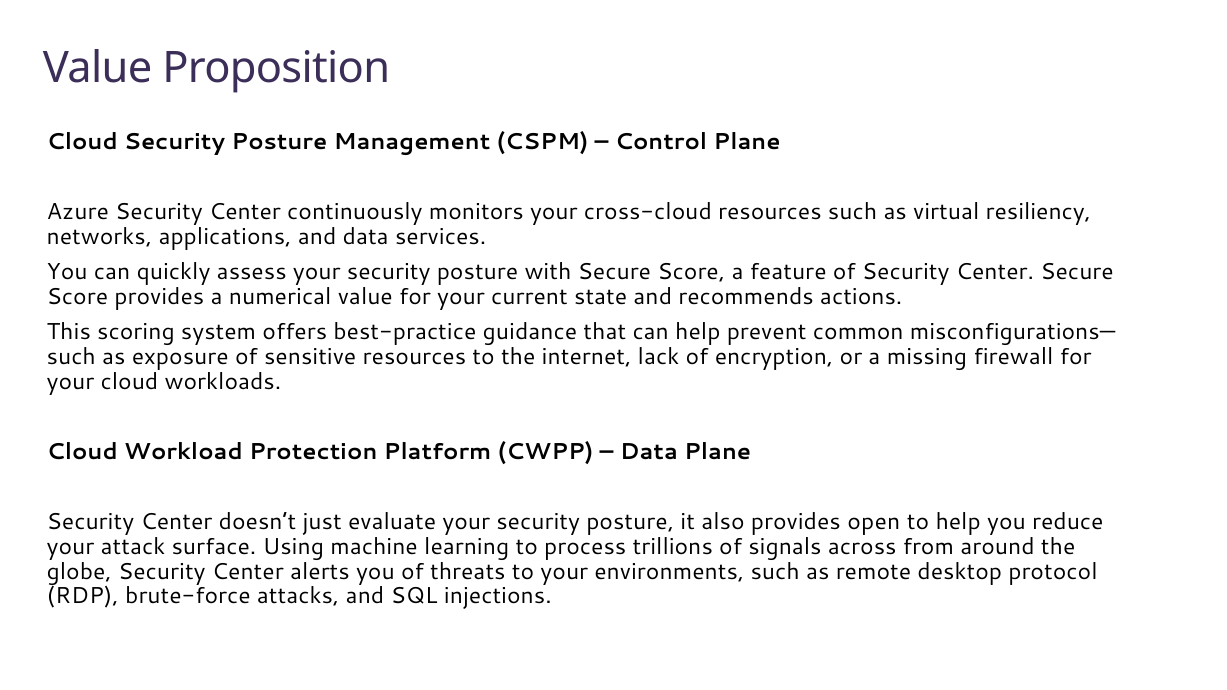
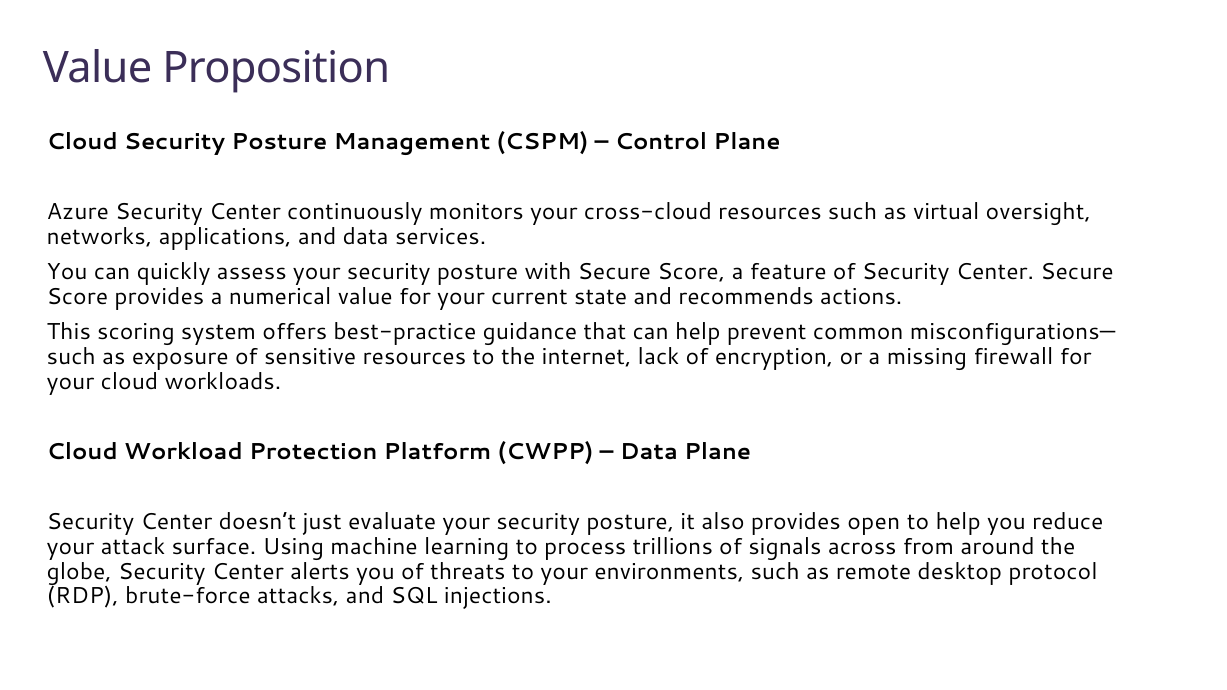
resiliency: resiliency -> oversight
